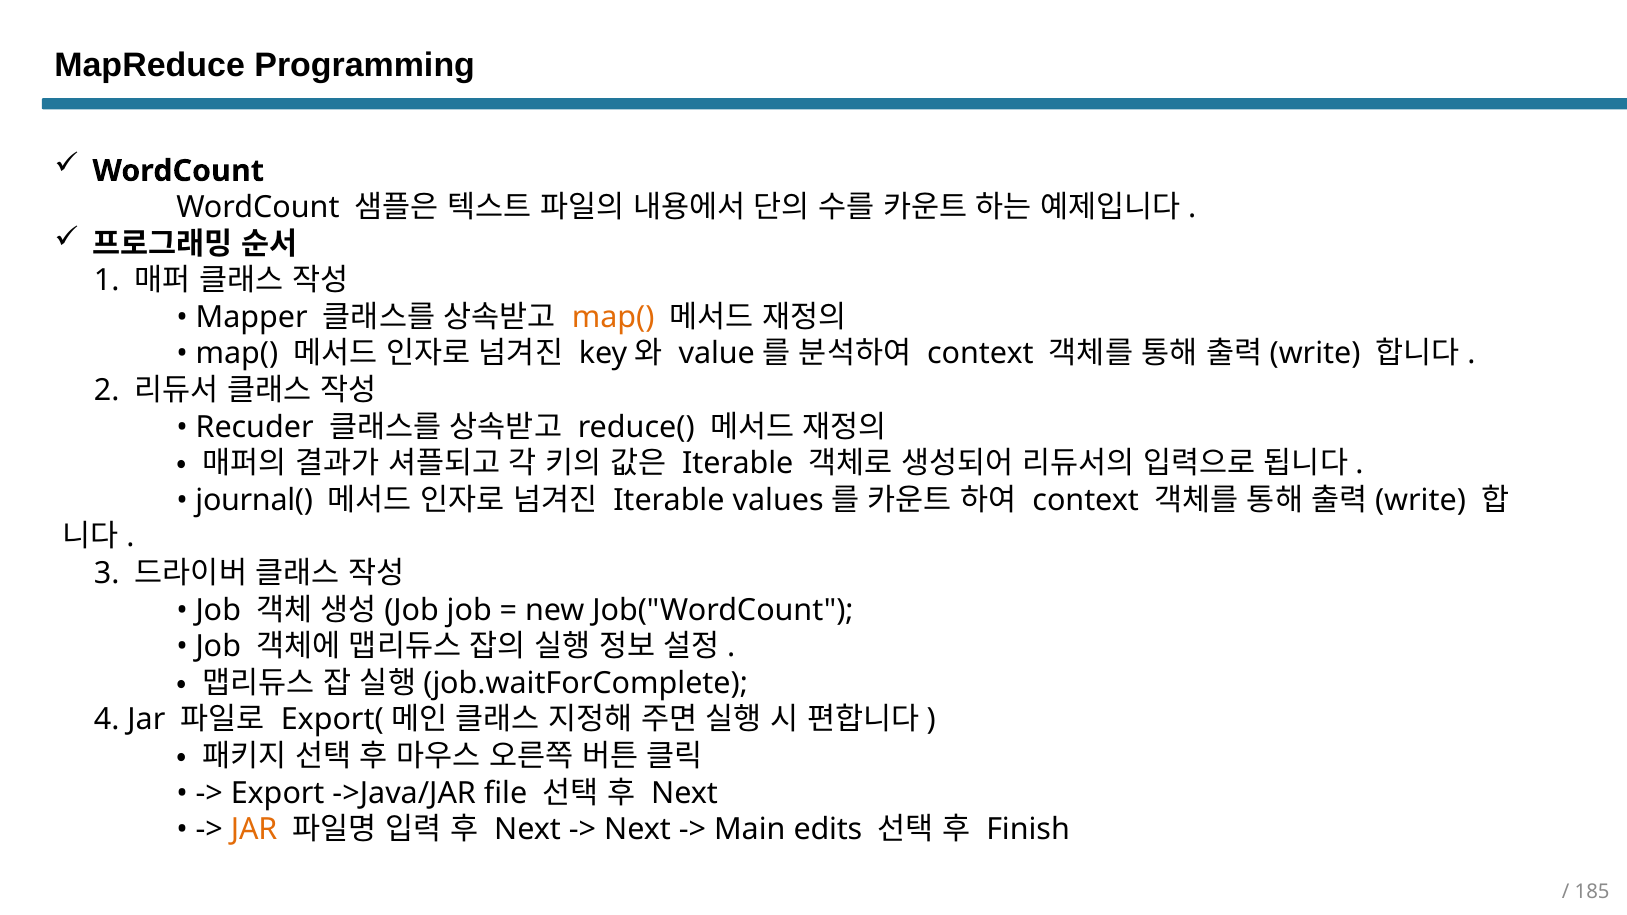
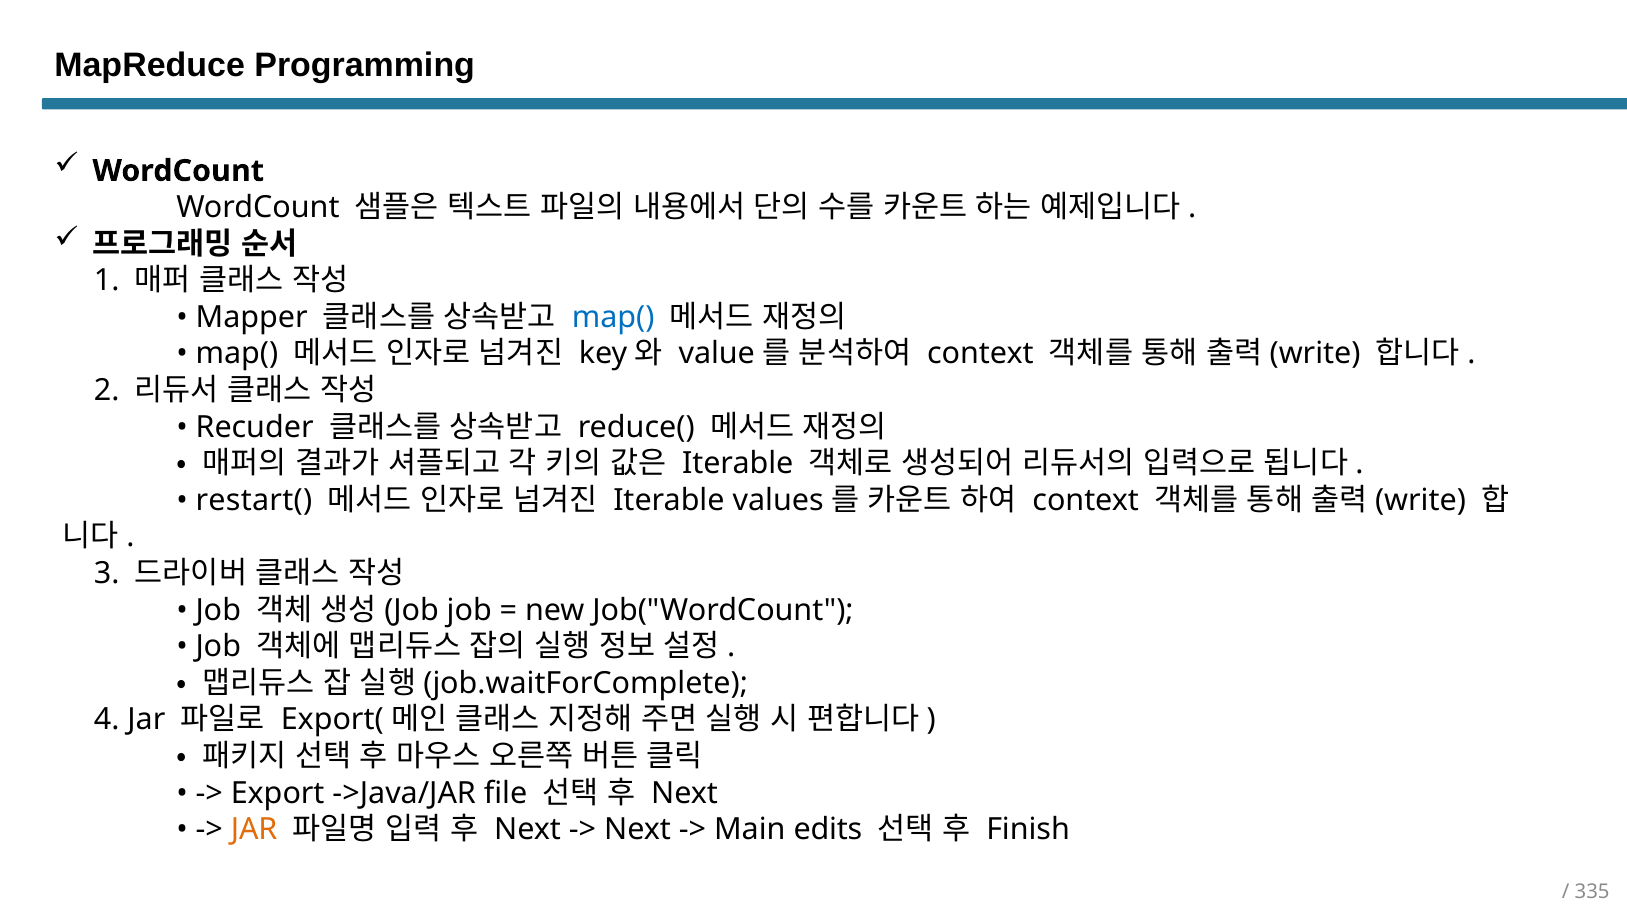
map( at (613, 317) colour: orange -> blue
journal(: journal( -> restart(
185: 185 -> 335
